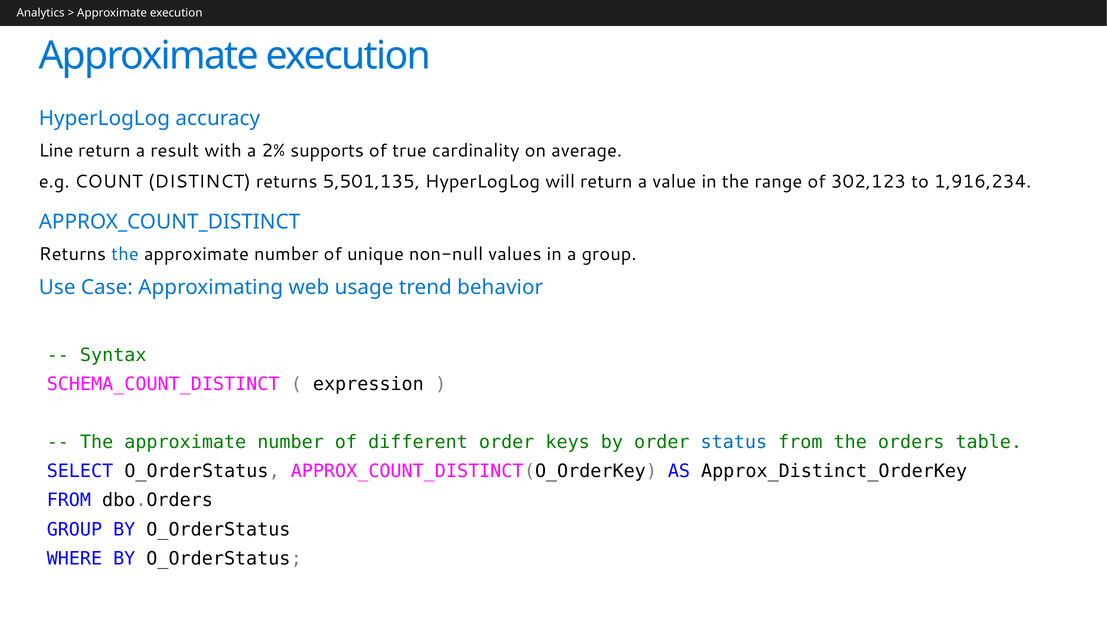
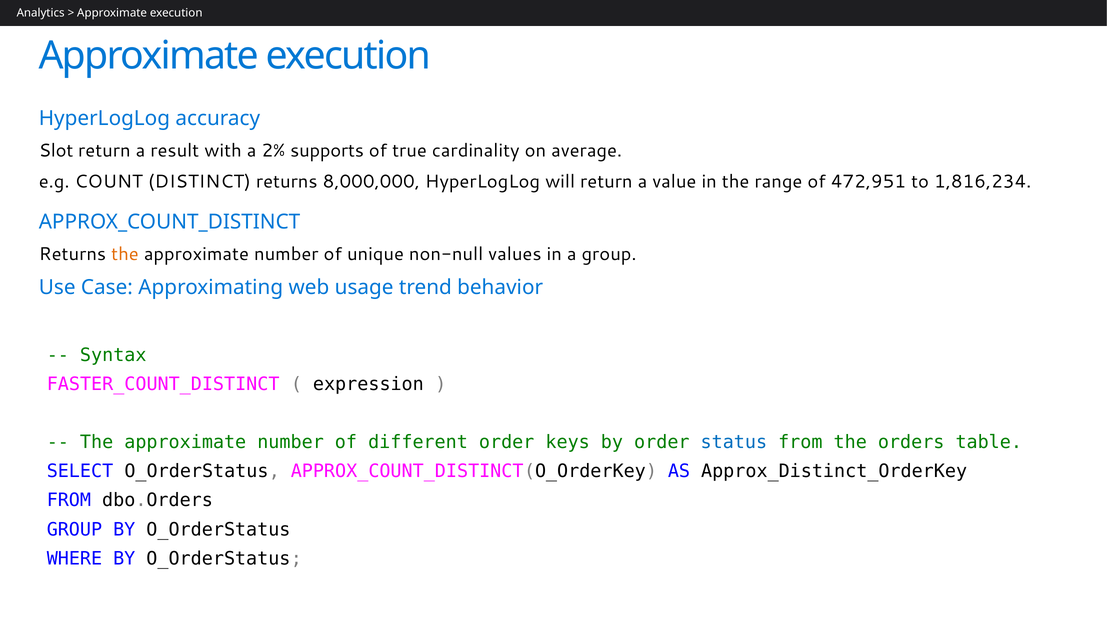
Line: Line -> Slot
5,501,135: 5,501,135 -> 8,000,000
302,123: 302,123 -> 472,951
1,916,234: 1,916,234 -> 1,816,234
the at (125, 254) colour: blue -> orange
SCHEMA_COUNT_DISTINCT: SCHEMA_COUNT_DISTINCT -> FASTER_COUNT_DISTINCT
